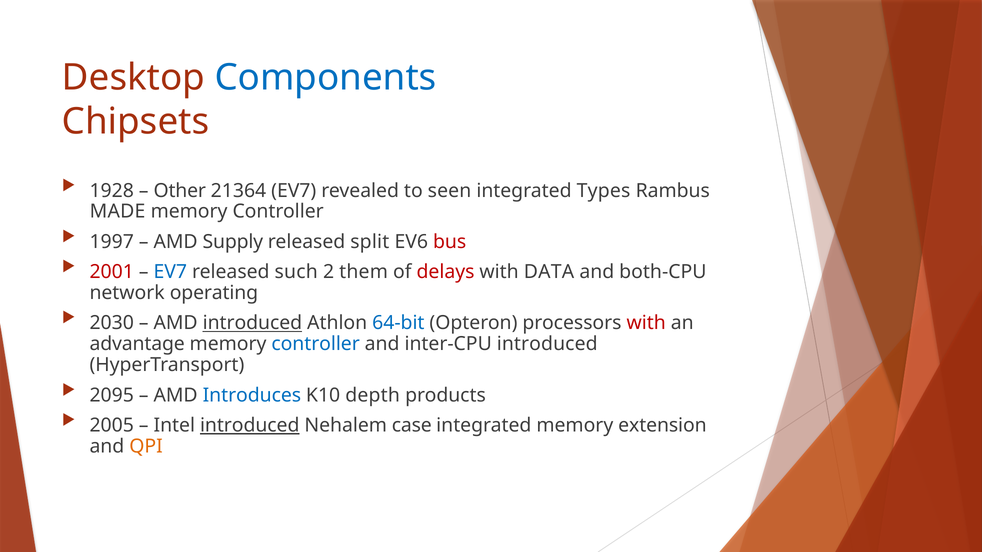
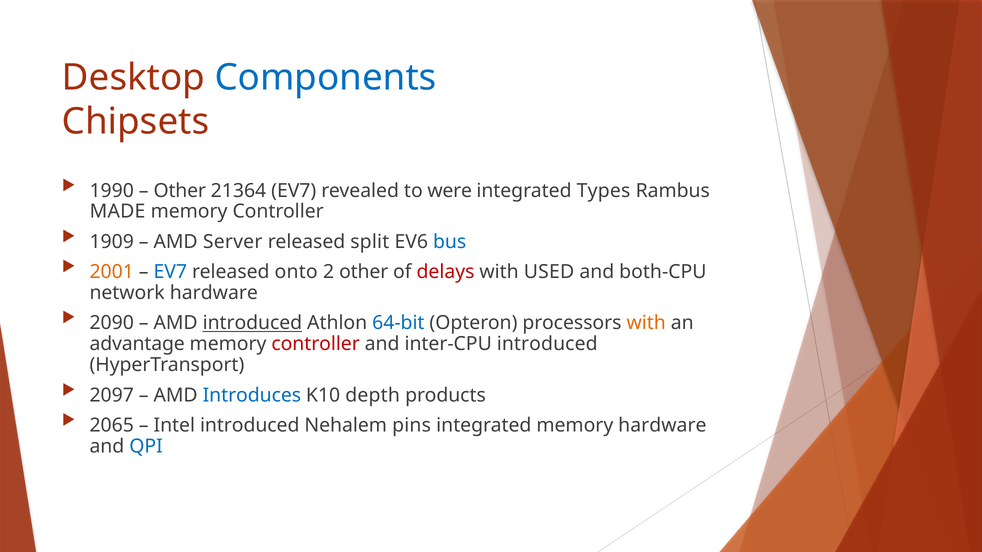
1928: 1928 -> 1990
seen: seen -> were
1997: 1997 -> 1909
Supply: Supply -> Server
bus colour: red -> blue
2001 colour: red -> orange
such: such -> onto
2 them: them -> other
DATA: DATA -> USED
network operating: operating -> hardware
2030: 2030 -> 2090
with at (646, 323) colour: red -> orange
controller at (316, 344) colour: blue -> red
2095: 2095 -> 2097
2005: 2005 -> 2065
introduced at (250, 426) underline: present -> none
case: case -> pins
memory extension: extension -> hardware
QPI colour: orange -> blue
